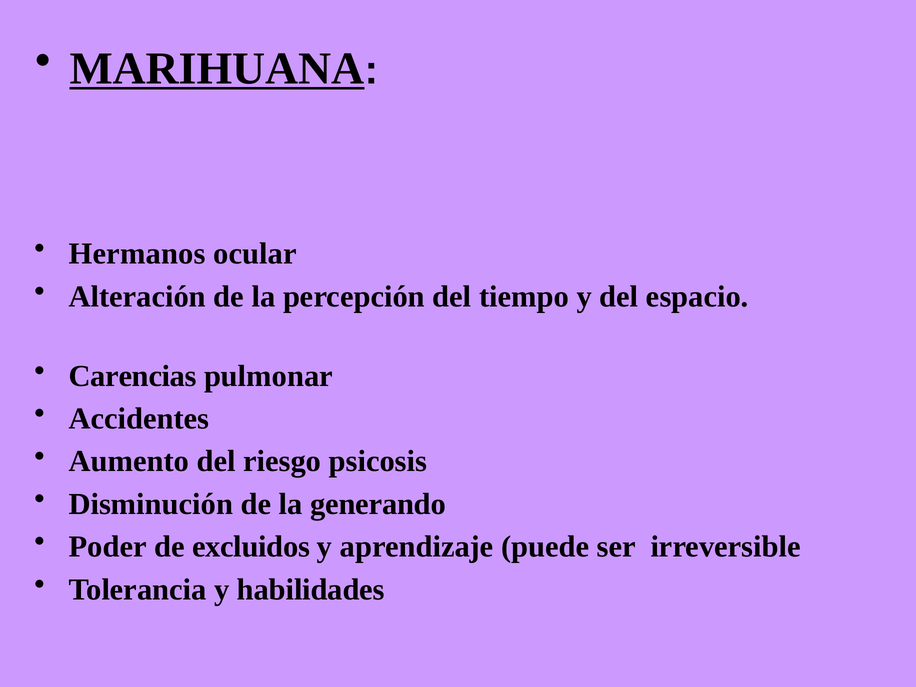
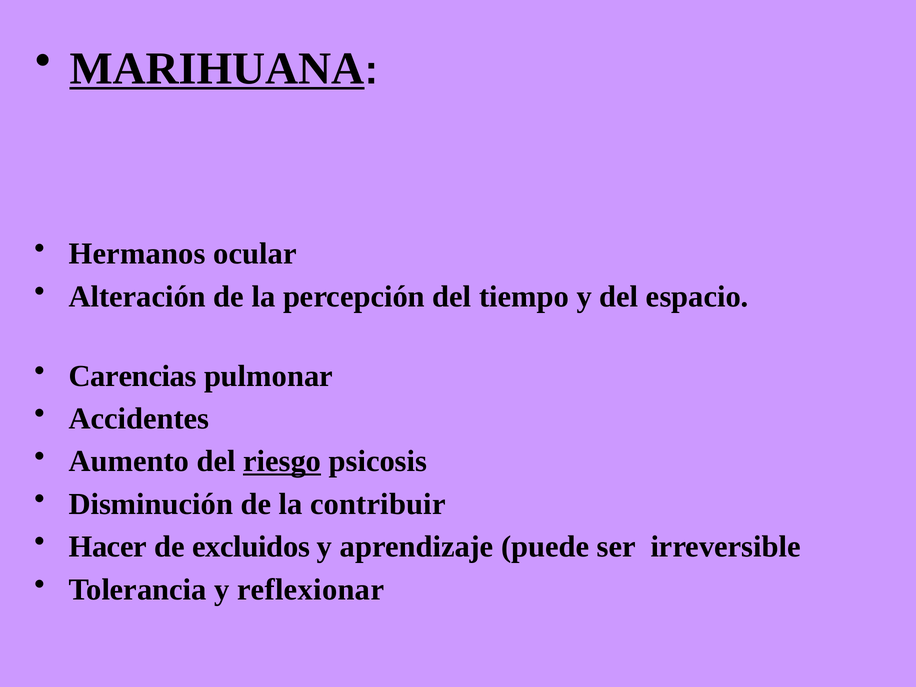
riesgo underline: none -> present
generando: generando -> contribuir
Poder: Poder -> Hacer
habilidades: habilidades -> reflexionar
